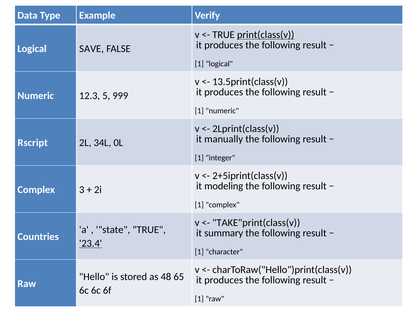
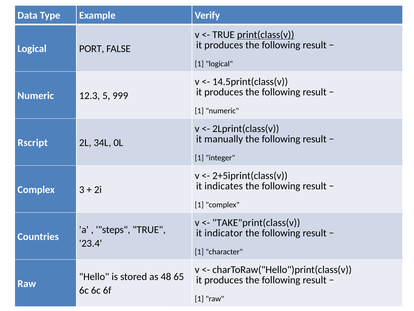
SAVE: SAVE -> PORT
13.5print(class(v: 13.5print(class(v -> 14.5print(class(v
modeling: modeling -> indicates
state: state -> steps
summary: summary -> indicator
23.4 underline: present -> none
